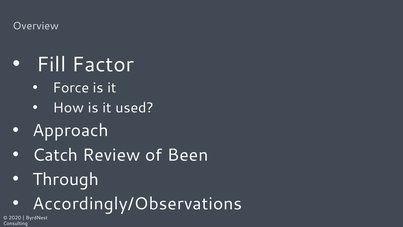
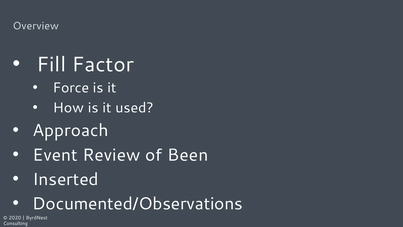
Catch: Catch -> Event
Through: Through -> Inserted
Accordingly/Observations: Accordingly/Observations -> Documented/Observations
